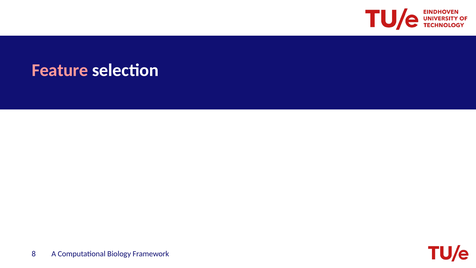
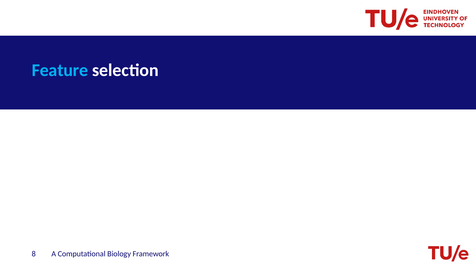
Feature colour: pink -> light blue
